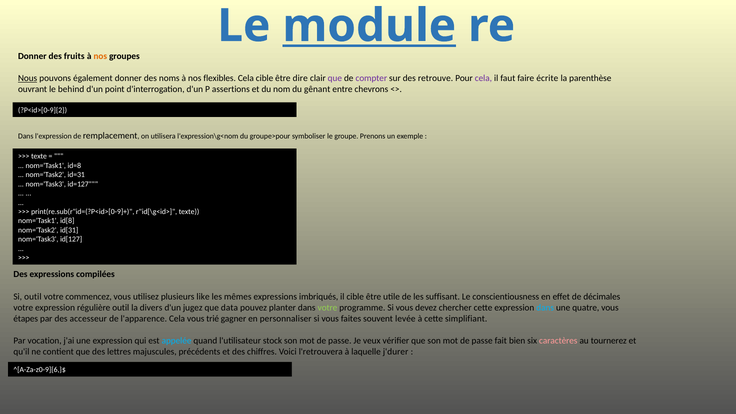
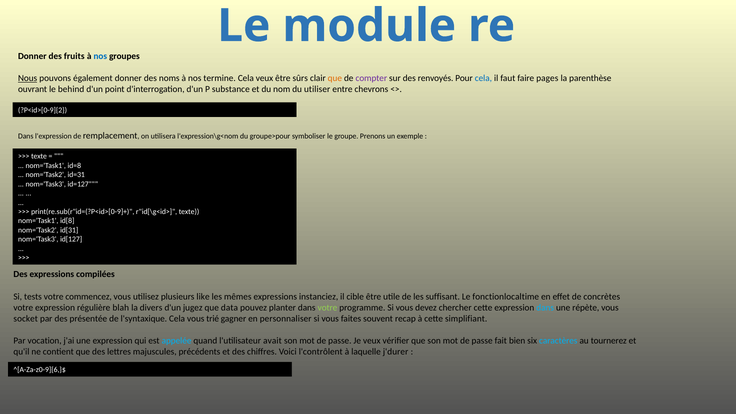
module underline: present -> none
nos at (100, 56) colour: orange -> blue
flexibles: flexibles -> termine
Cela cible: cible -> veux
dire: dire -> sûrs
que at (335, 78) colour: purple -> orange
retrouve: retrouve -> renvoyés
cela at (483, 78) colour: purple -> blue
écrite: écrite -> pages
assertions: assertions -> substance
gênant: gênant -> utiliser
Si outil: outil -> tests
imbriqués: imbriqués -> instanciez
conscientiousness: conscientiousness -> fonctionlocaltime
décimales: décimales -> concrètes
régulière outil: outil -> blah
quatre: quatre -> répète
étapes: étapes -> socket
accesseur: accesseur -> présentée
l'apparence: l'apparence -> l'syntaxique
levée: levée -> recap
stock: stock -> avait
caractères colour: pink -> light blue
l'retrouvera: l'retrouvera -> l'contrôlent
